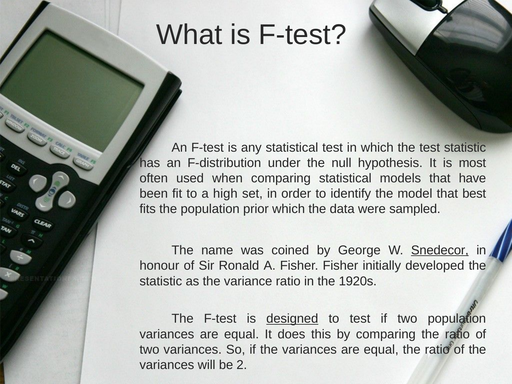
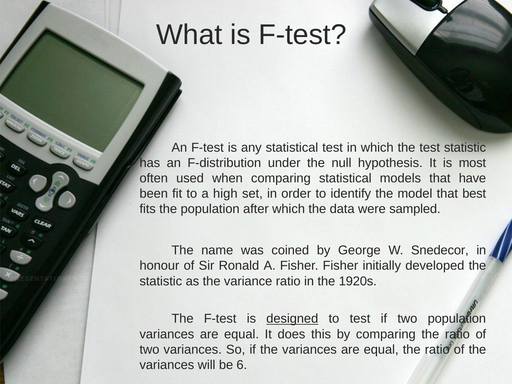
prior: prior -> after
Snedecor underline: present -> none
2: 2 -> 6
